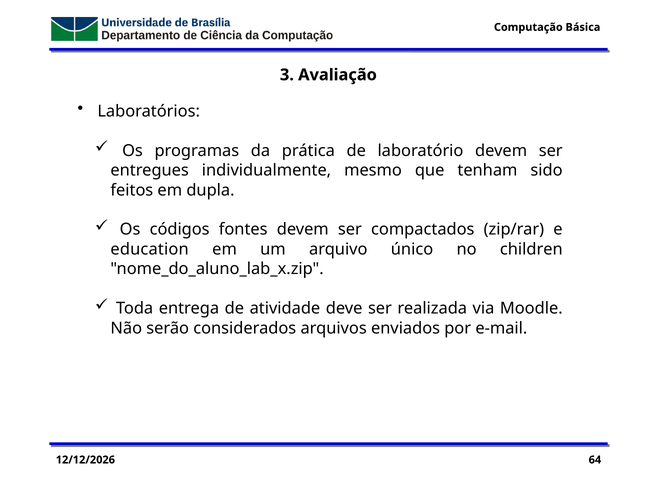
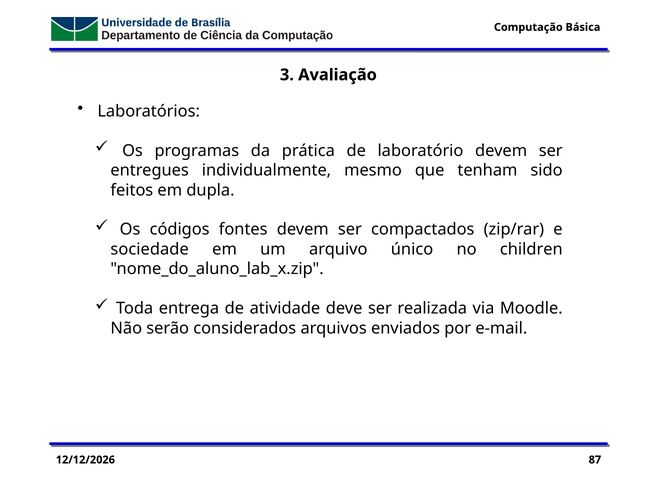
education: education -> sociedade
64: 64 -> 87
